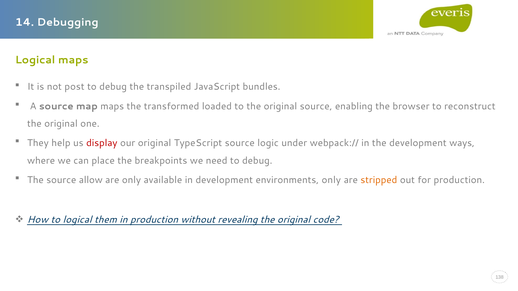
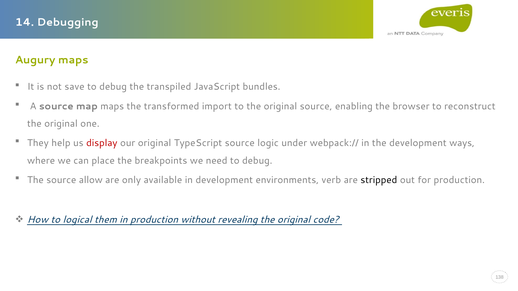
Logical at (35, 60): Logical -> Augury
post: post -> save
loaded: loaded -> import
environments only: only -> verb
stripped colour: orange -> black
